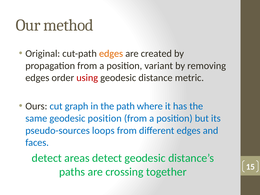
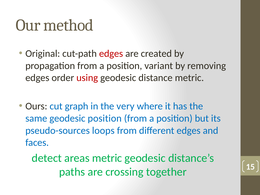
edges at (111, 54) colour: orange -> red
path: path -> very
areas detect: detect -> metric
